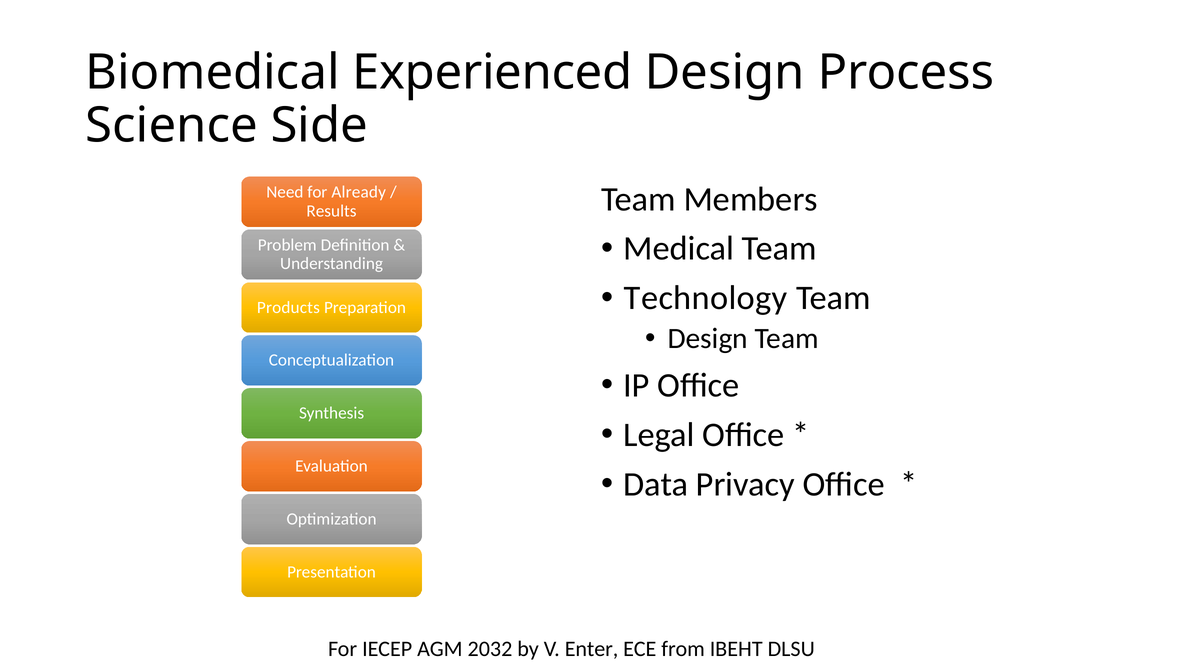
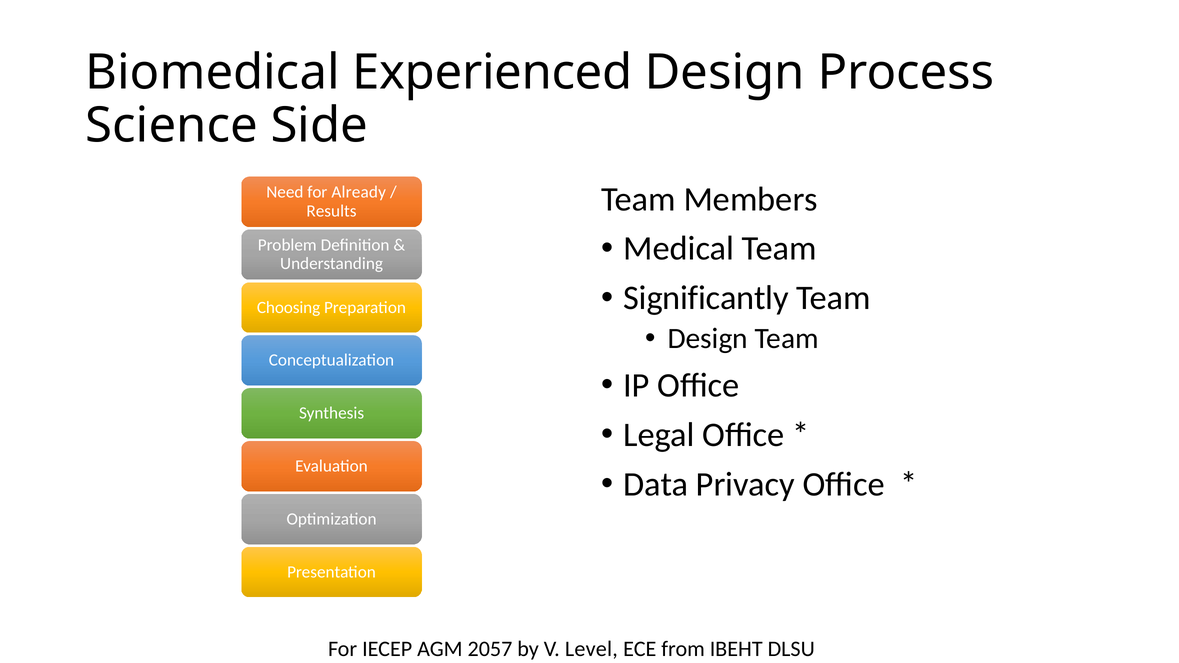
Technology: Technology -> Significantly
Products: Products -> Choosing
2032: 2032 -> 2057
Enter: Enter -> Level
